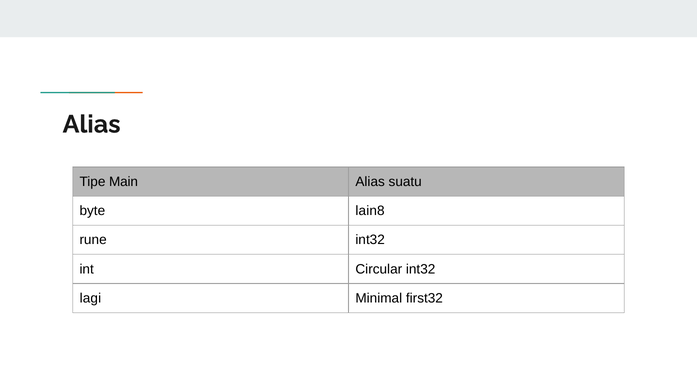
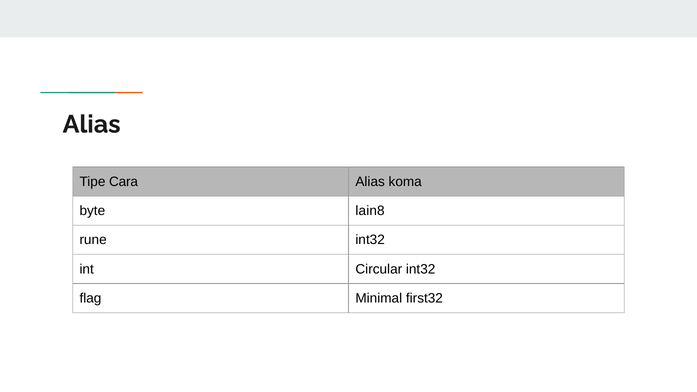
Main: Main -> Cara
suatu: suatu -> koma
lagi: lagi -> flag
